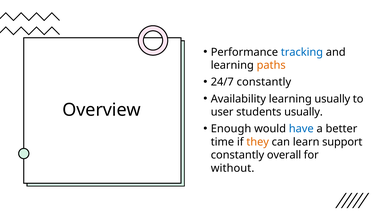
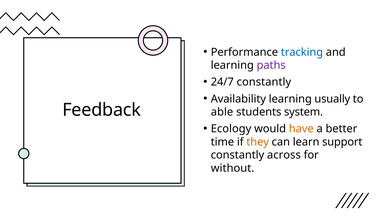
paths colour: orange -> purple
Overview: Overview -> Feedback
user: user -> able
students usually: usually -> system
Enough: Enough -> Ecology
have colour: blue -> orange
overall: overall -> across
